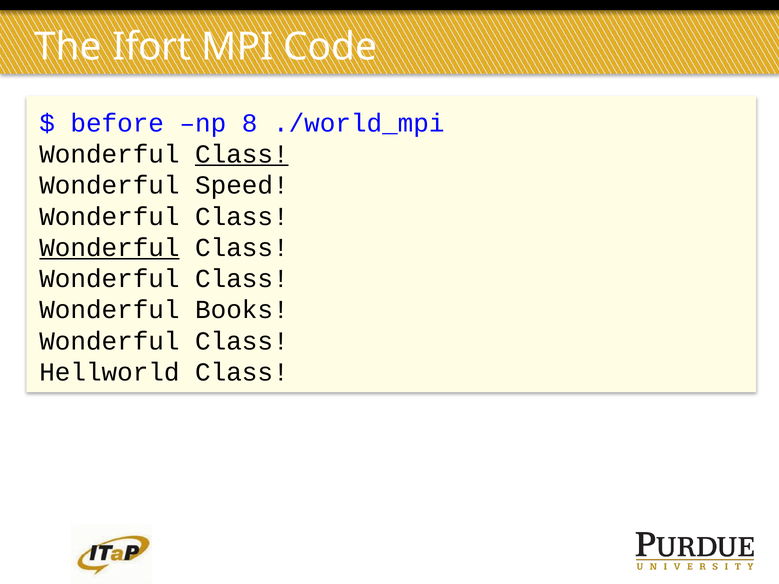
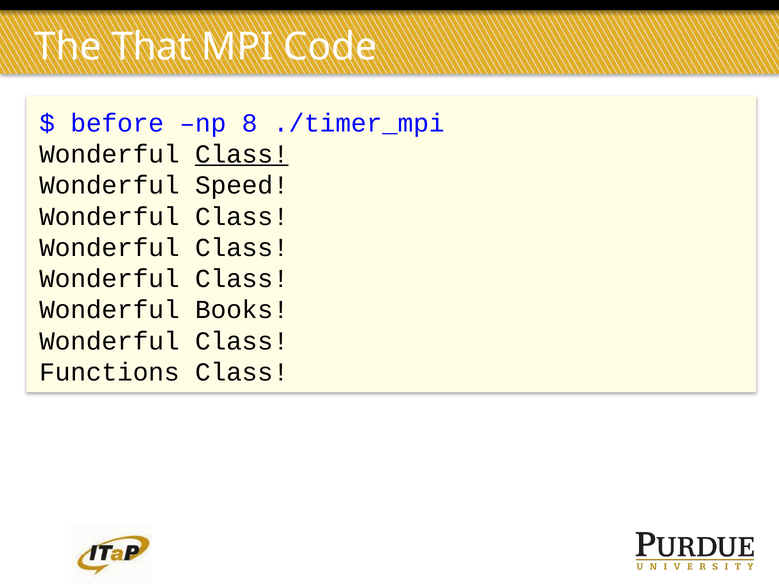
Ifort: Ifort -> That
./world_mpi: ./world_mpi -> ./timer_mpi
Wonderful at (109, 248) underline: present -> none
Hellworld: Hellworld -> Functions
